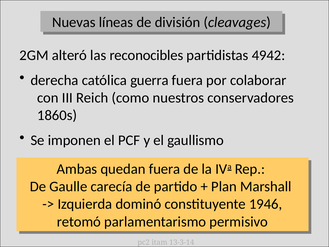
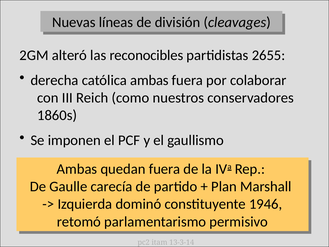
4942: 4942 -> 2655
católica guerra: guerra -> ambas
